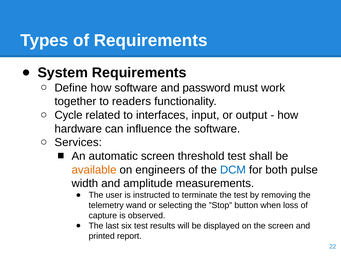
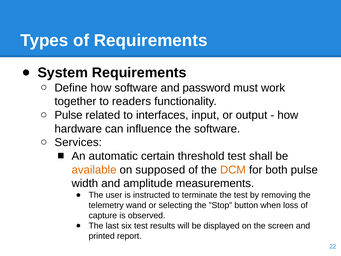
Cycle at (68, 115): Cycle -> Pulse
automatic screen: screen -> certain
engineers: engineers -> supposed
DCM colour: blue -> orange
